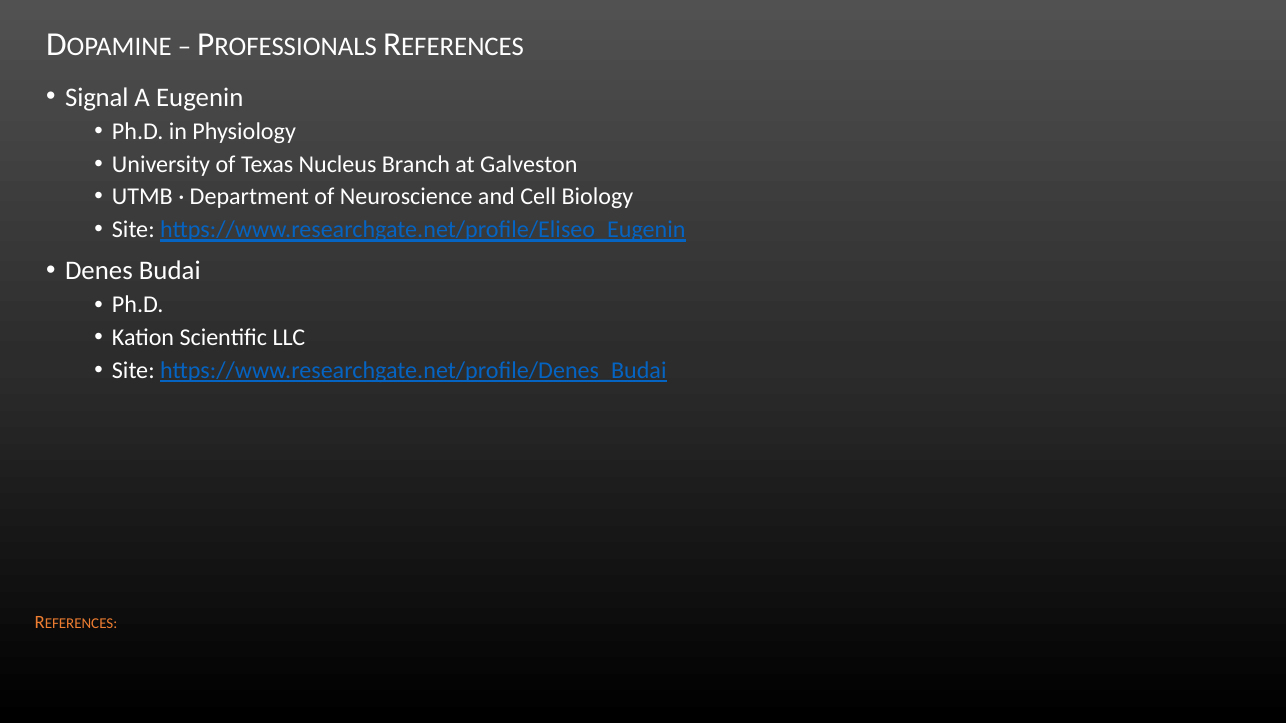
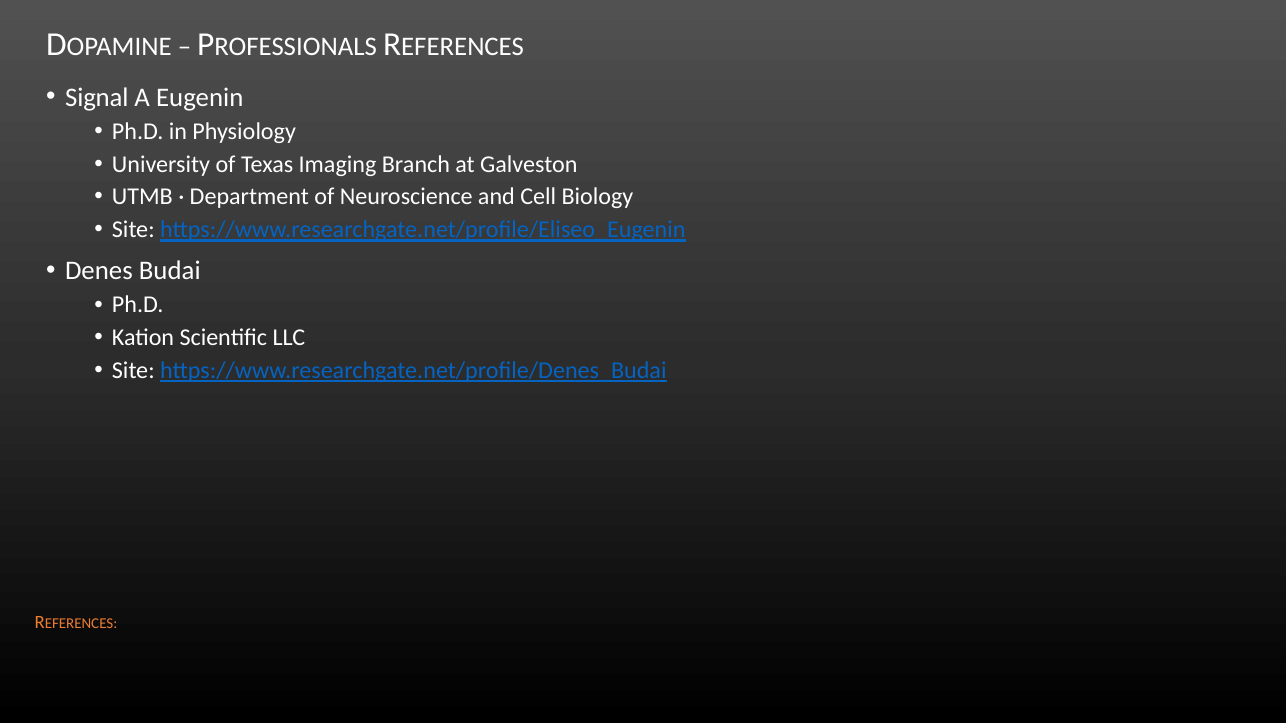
Nucleus: Nucleus -> Imaging
